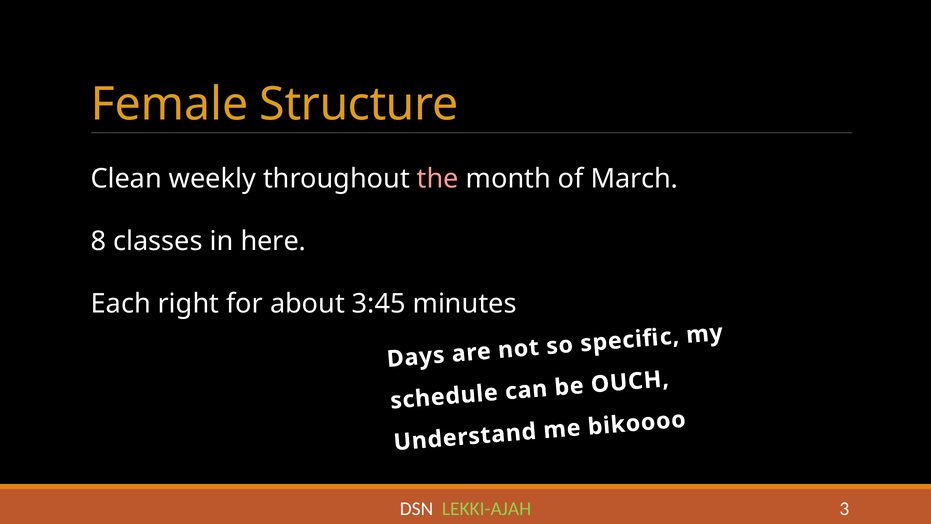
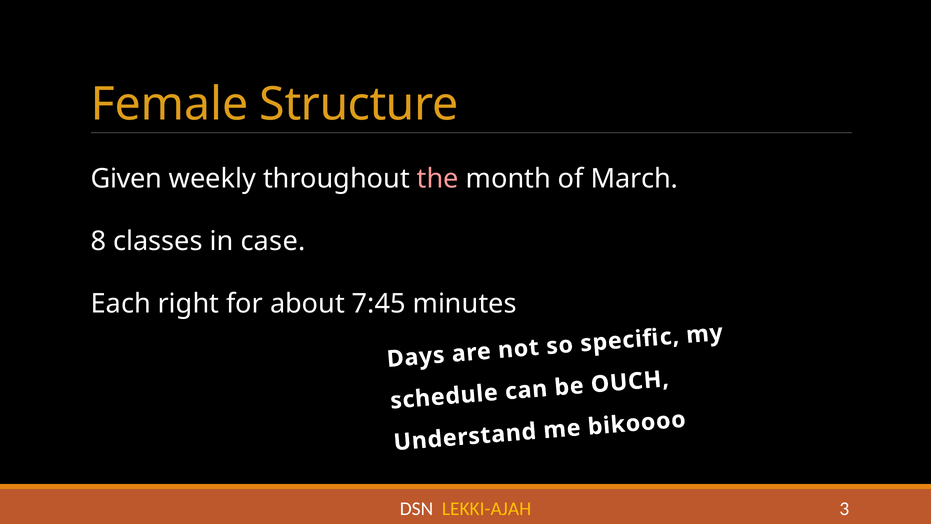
Clean: Clean -> Given
here: here -> case
3:45: 3:45 -> 7:45
LEKKI-AJAH colour: light green -> yellow
